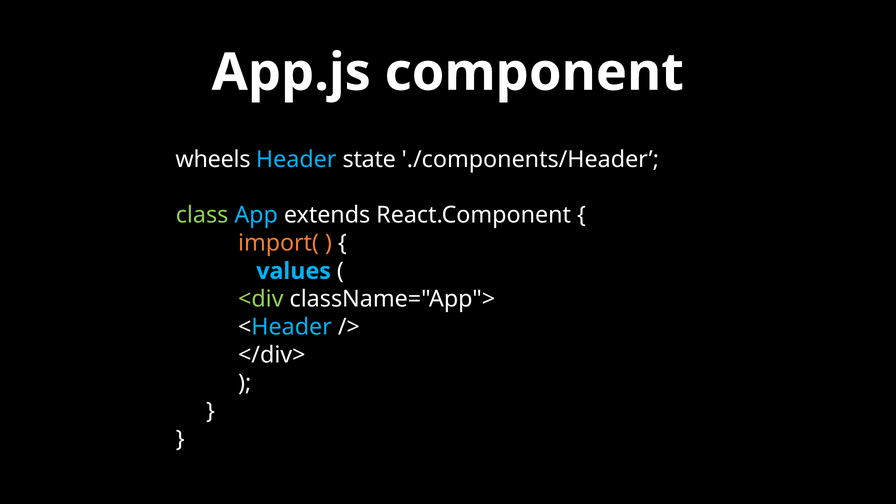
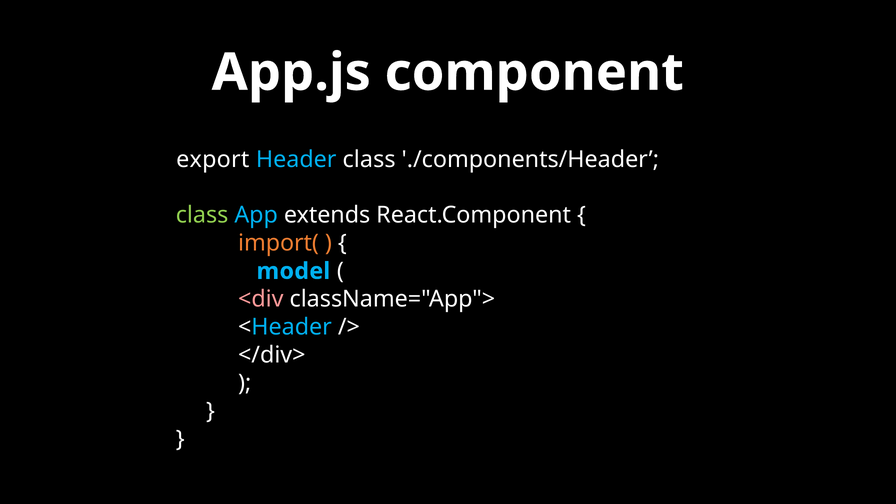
wheels: wheels -> export
Header state: state -> class
values: values -> model
<div colour: light green -> pink
